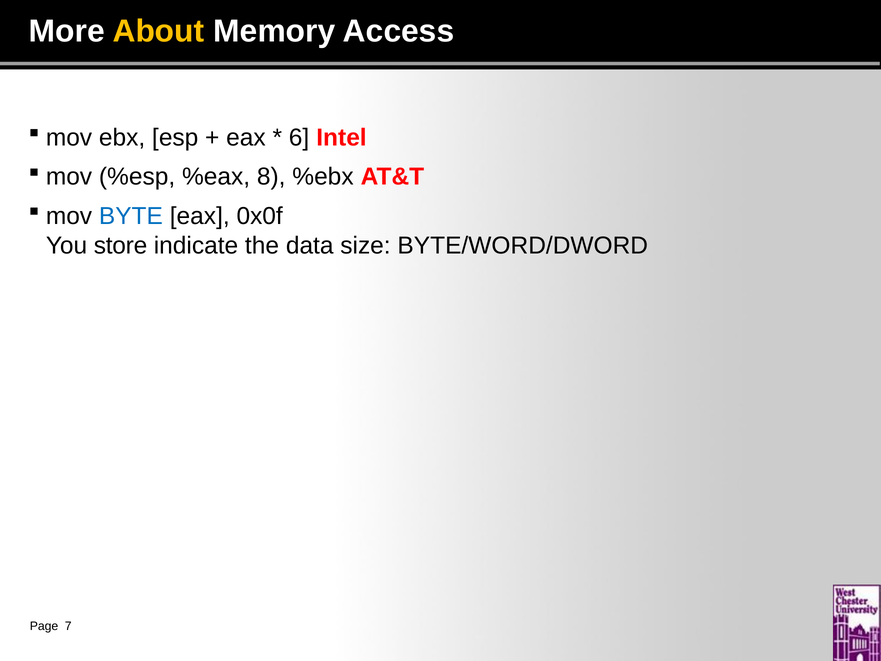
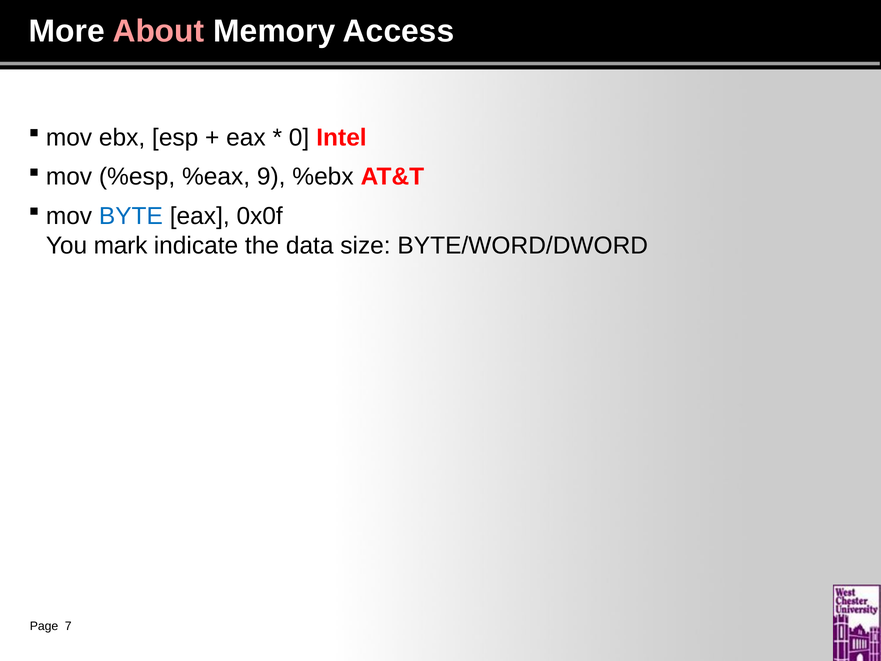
About colour: yellow -> pink
6: 6 -> 0
8: 8 -> 9
store: store -> mark
